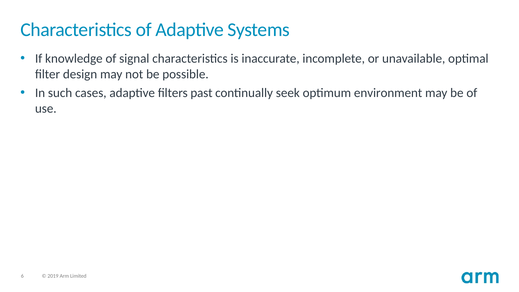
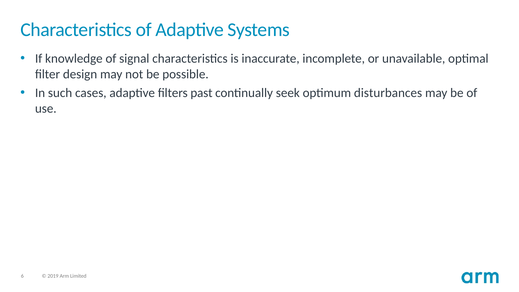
environment: environment -> disturbances
